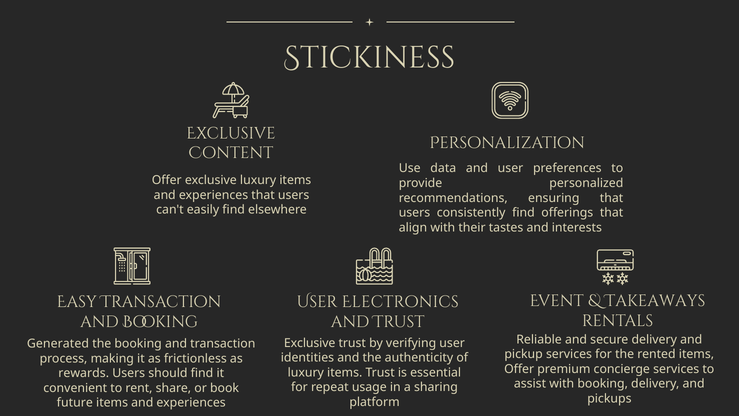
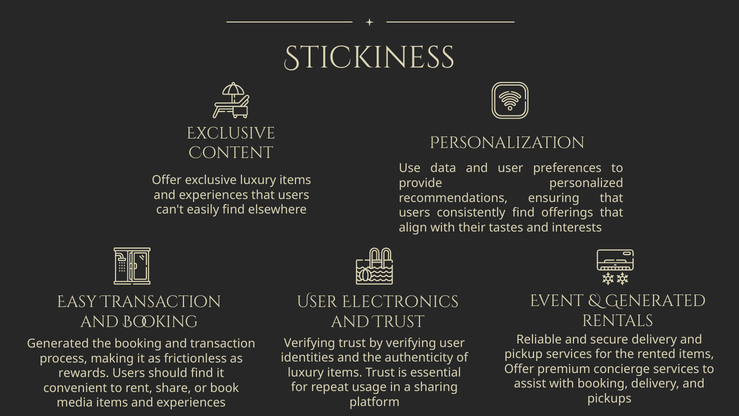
Takeaways at (655, 301): Takeaways -> Generated
Exclusive at (310, 343): Exclusive -> Verifying
future: future -> media
